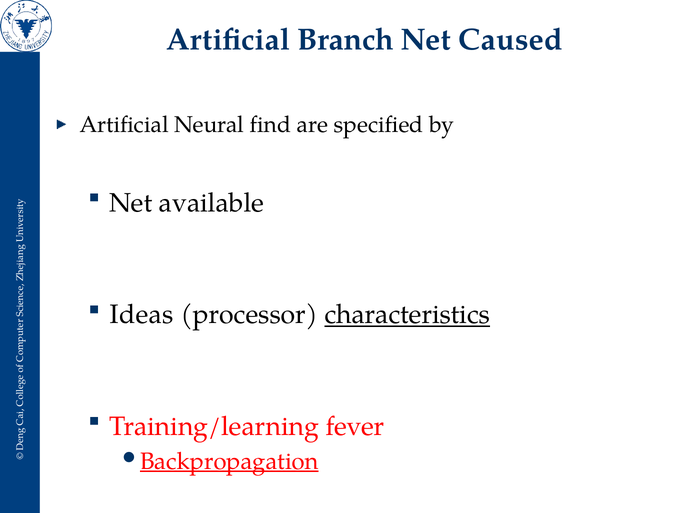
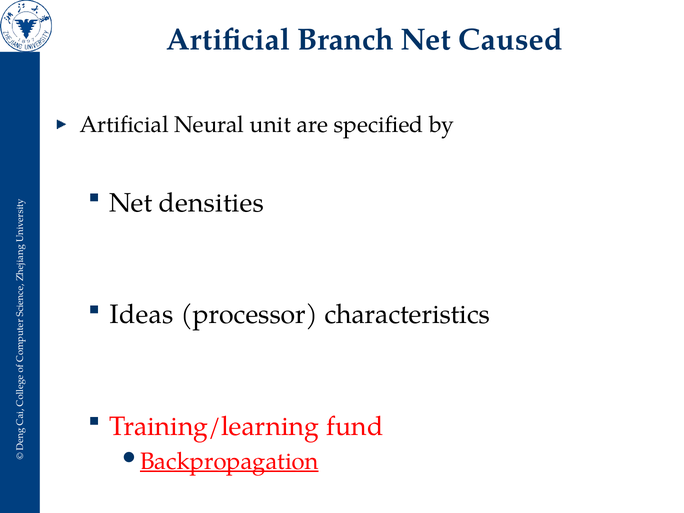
find: find -> unit
available: available -> densities
characteristics underline: present -> none
fever: fever -> fund
